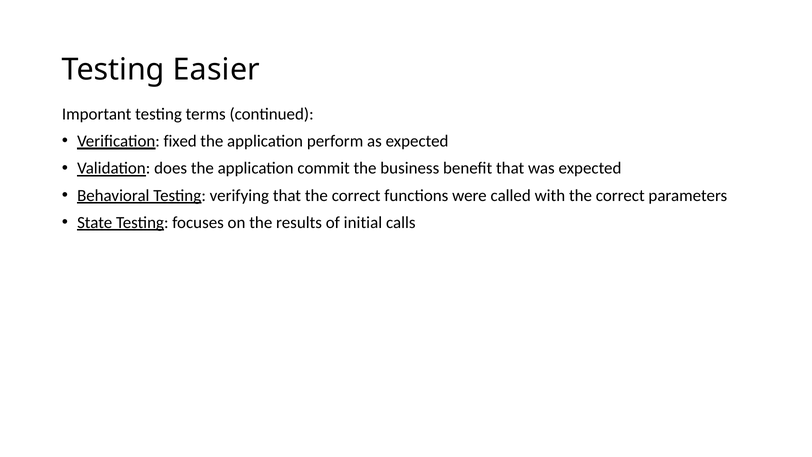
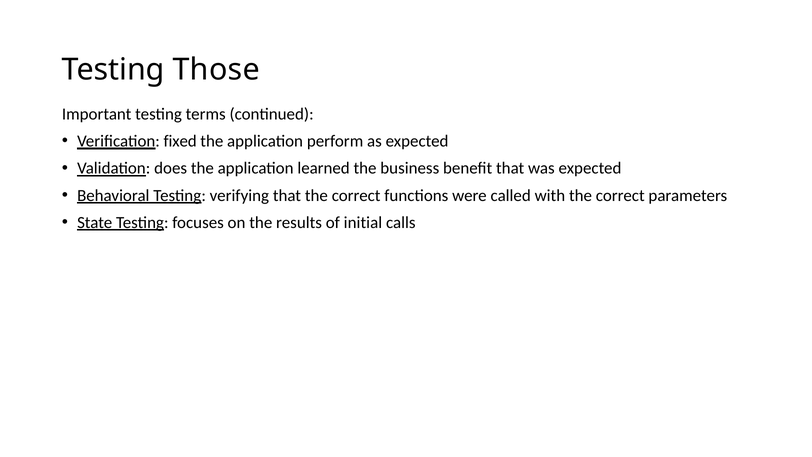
Easier: Easier -> Those
commit: commit -> learned
